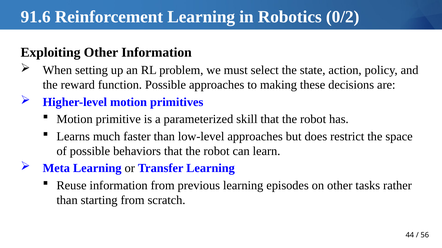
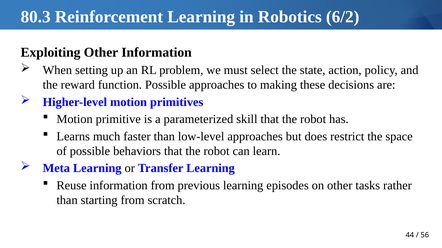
91.6: 91.6 -> 80.3
0/2: 0/2 -> 6/2
